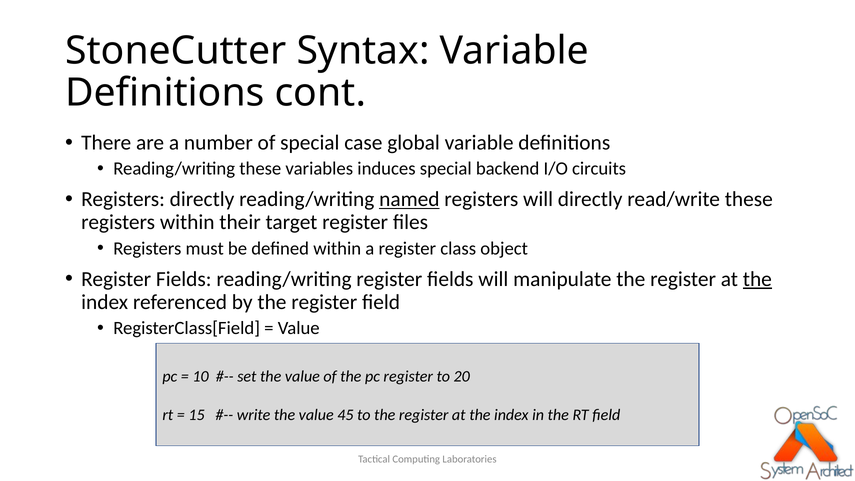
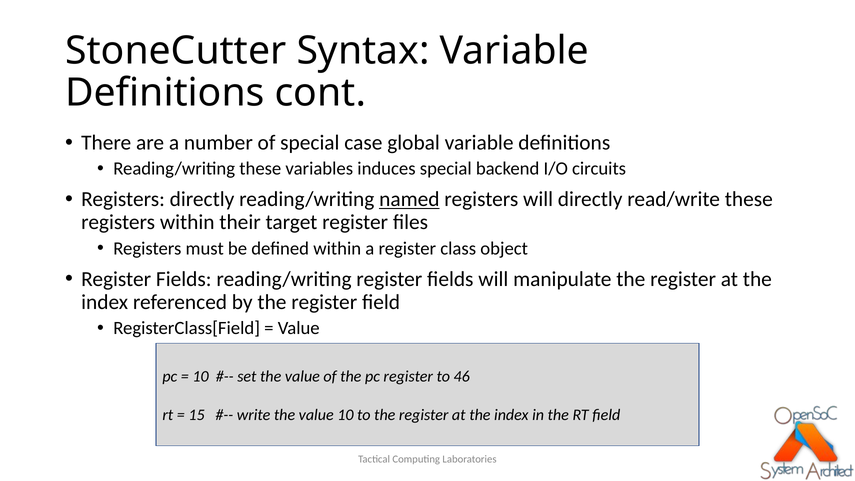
the at (757, 279) underline: present -> none
20: 20 -> 46
value 45: 45 -> 10
